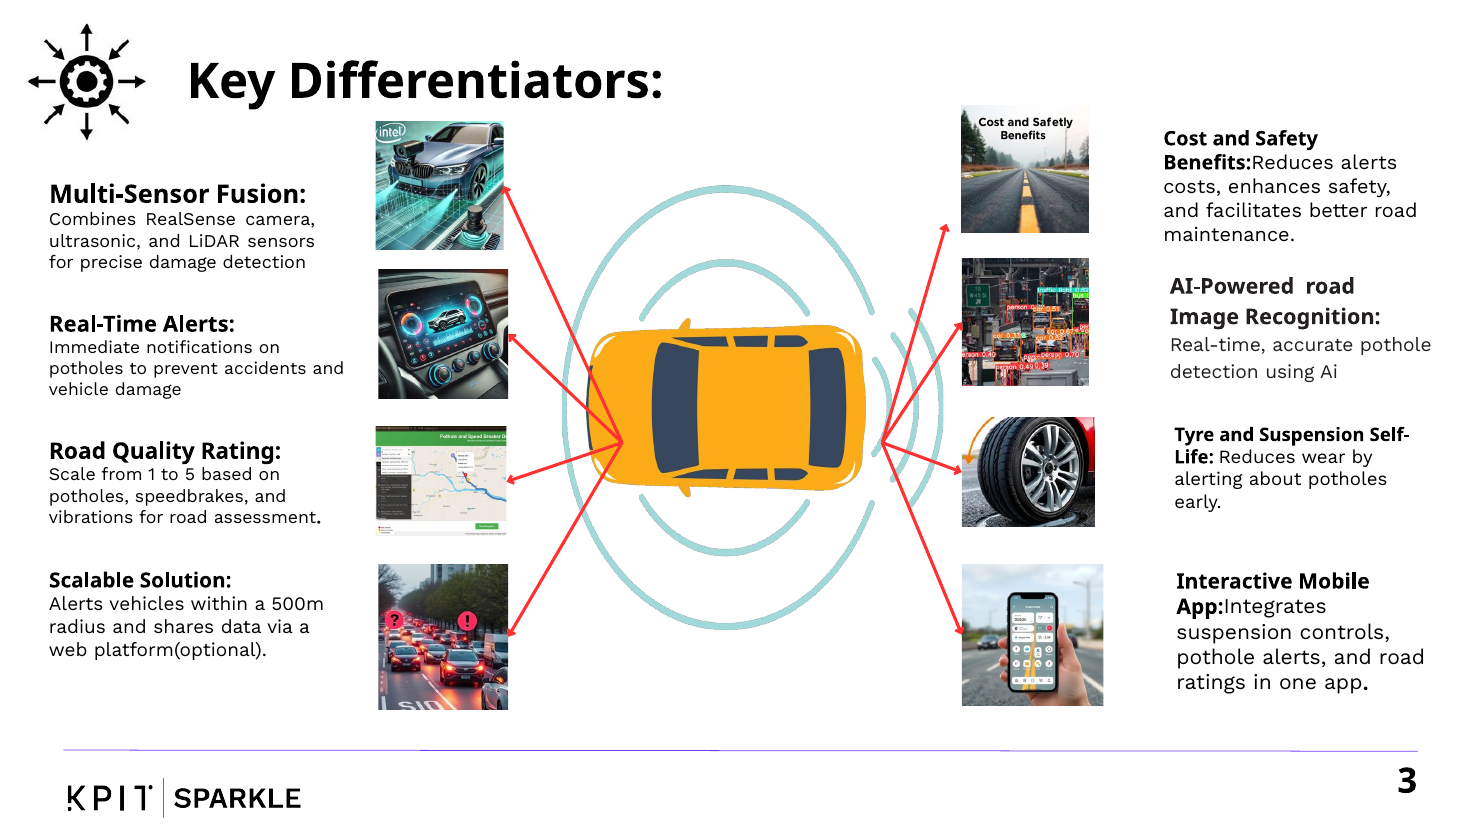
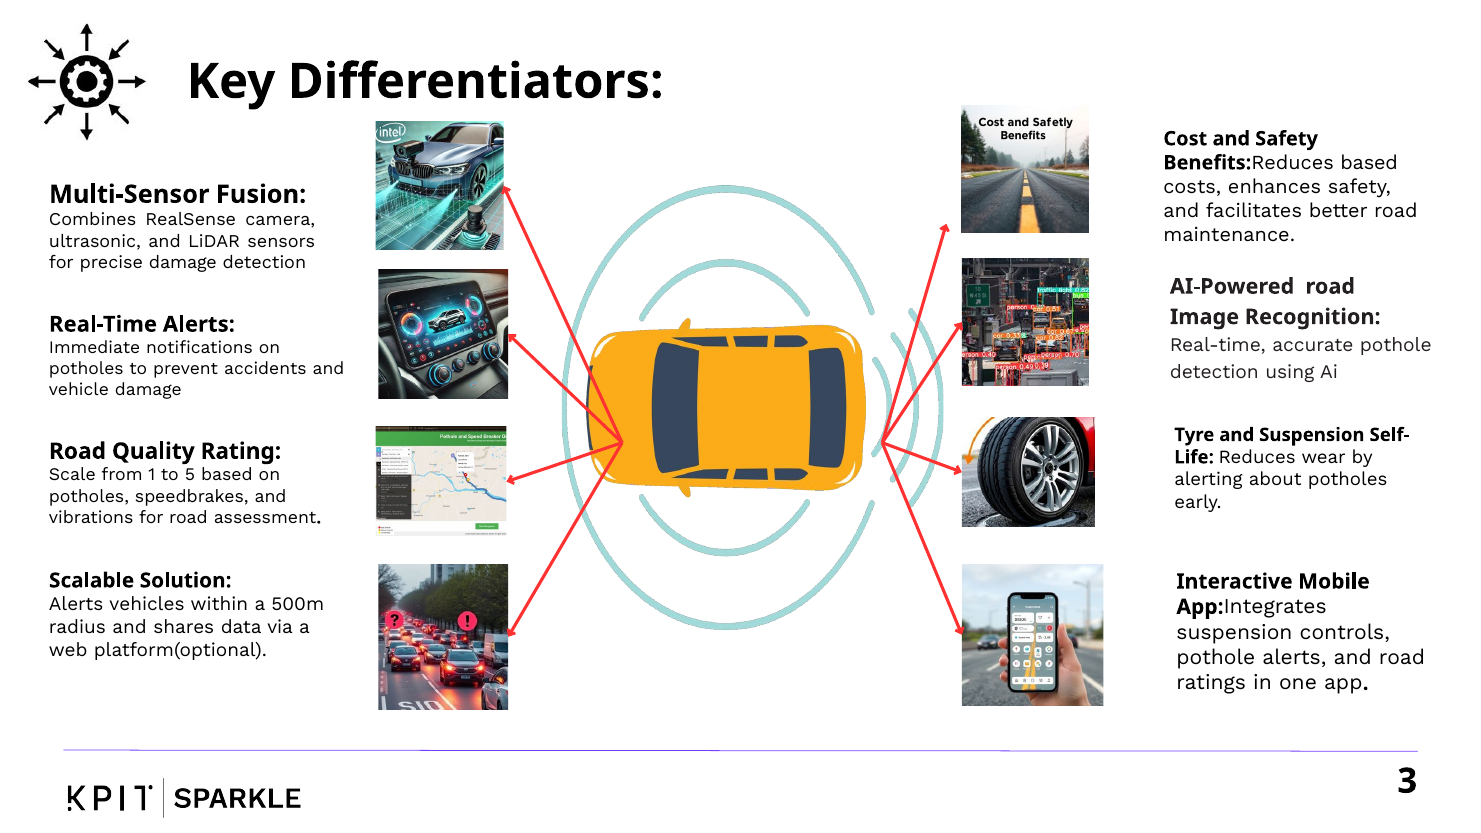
Reduces alerts: alerts -> based
